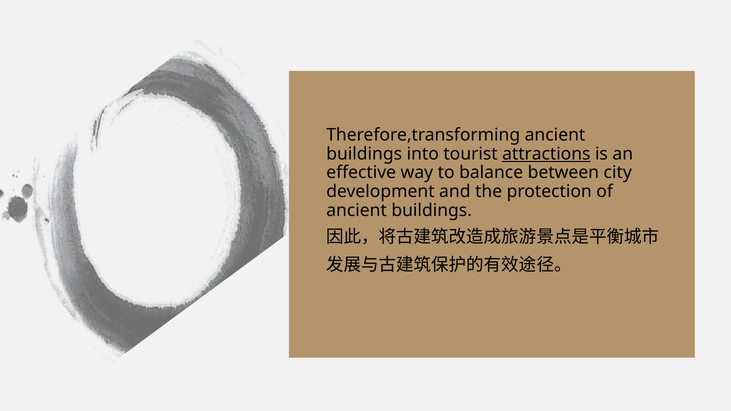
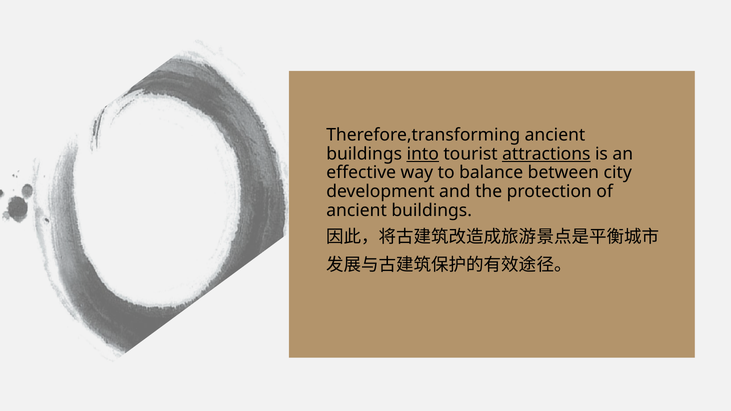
into underline: none -> present
